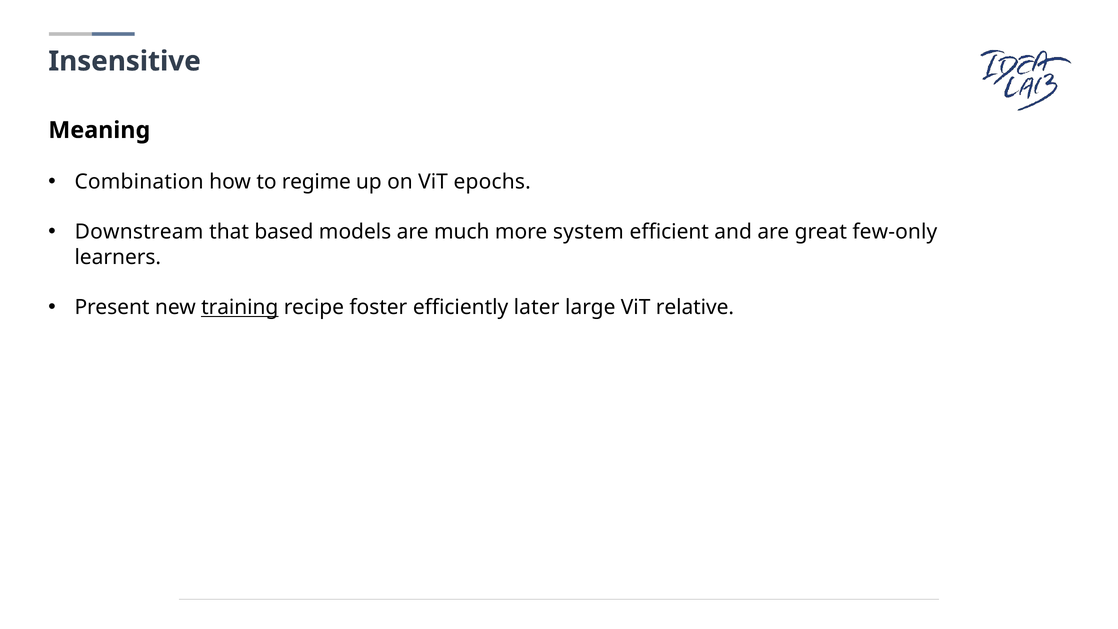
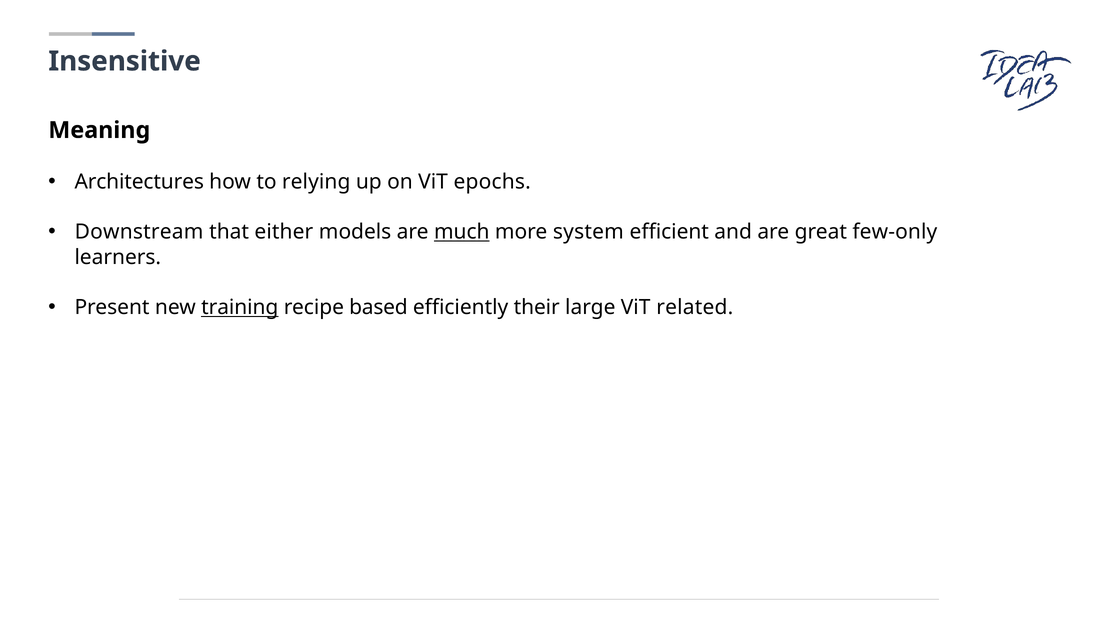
Combination: Combination -> Architectures
regime: regime -> relying
based: based -> either
much underline: none -> present
foster: foster -> based
later: later -> their
relative: relative -> related
